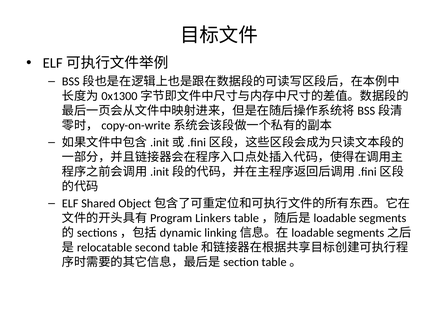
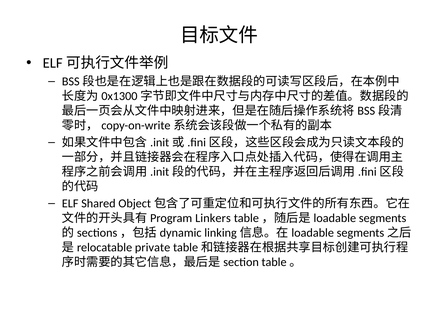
second: second -> private
